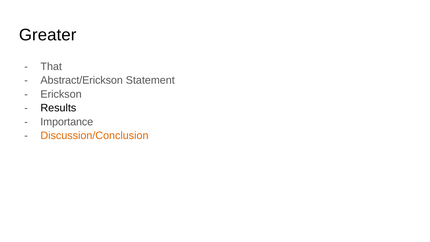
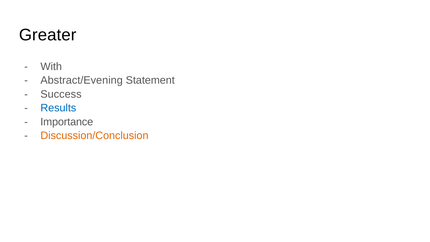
That: That -> With
Abstract/Erickson: Abstract/Erickson -> Abstract/Evening
Erickson: Erickson -> Success
Results colour: black -> blue
